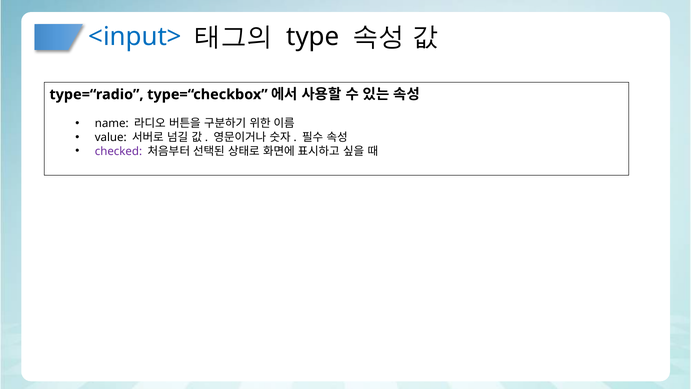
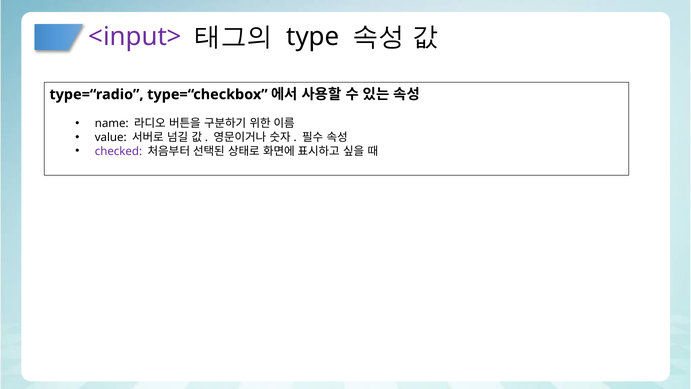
<input> colour: blue -> purple
